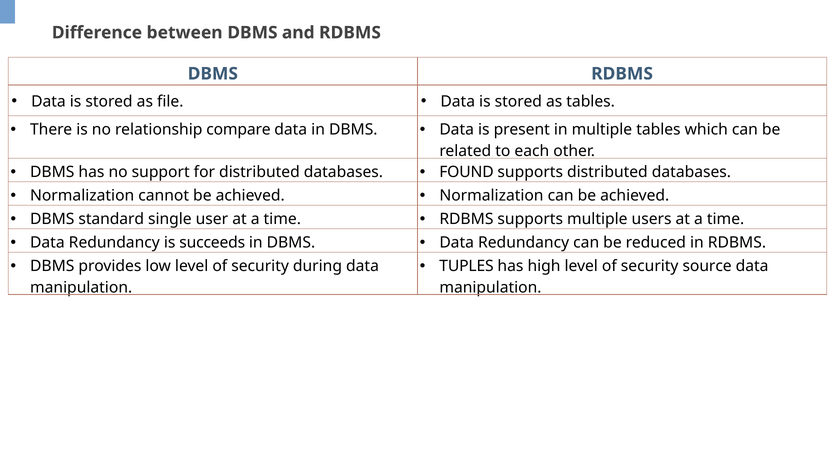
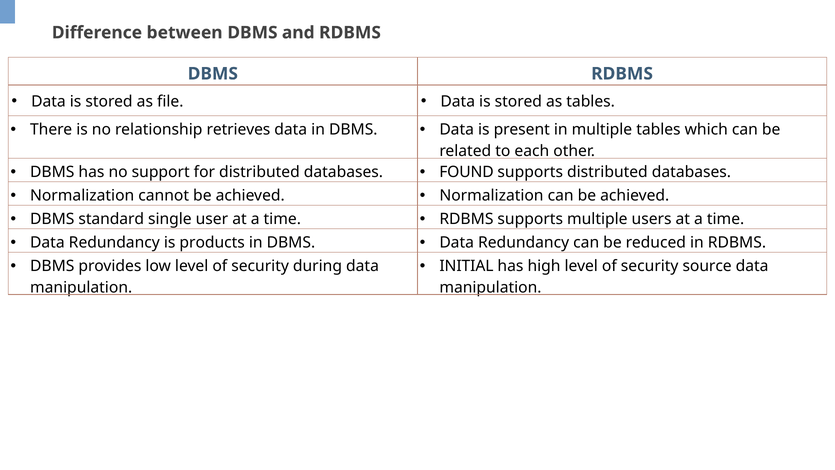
compare: compare -> retrieves
succeeds: succeeds -> products
TUPLES: TUPLES -> INITIAL
